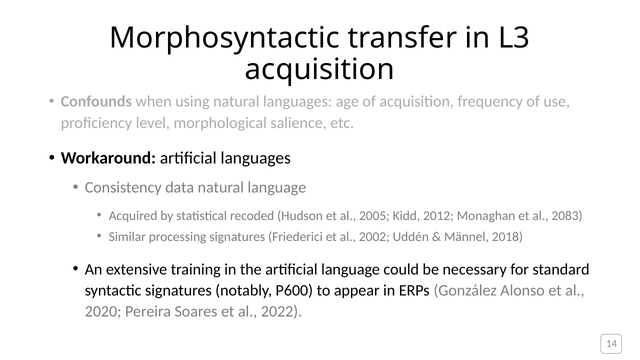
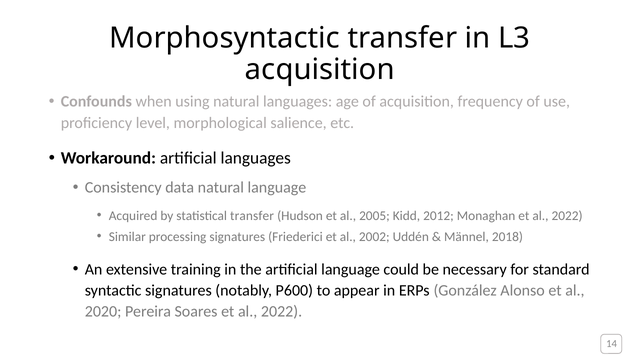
statistical recoded: recoded -> transfer
Monaghan et al 2083: 2083 -> 2022
